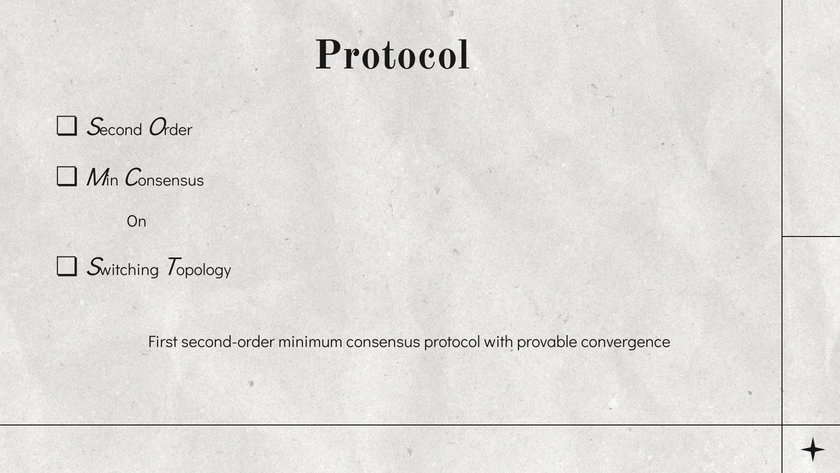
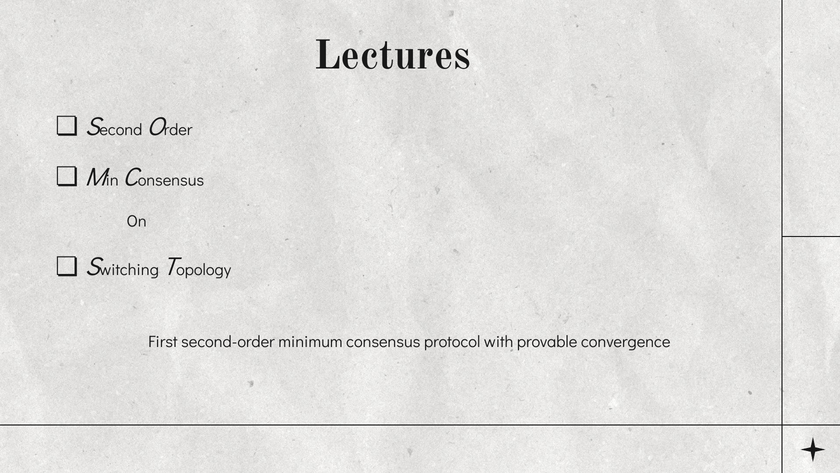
Protocol at (392, 55): Protocol -> Lectures
